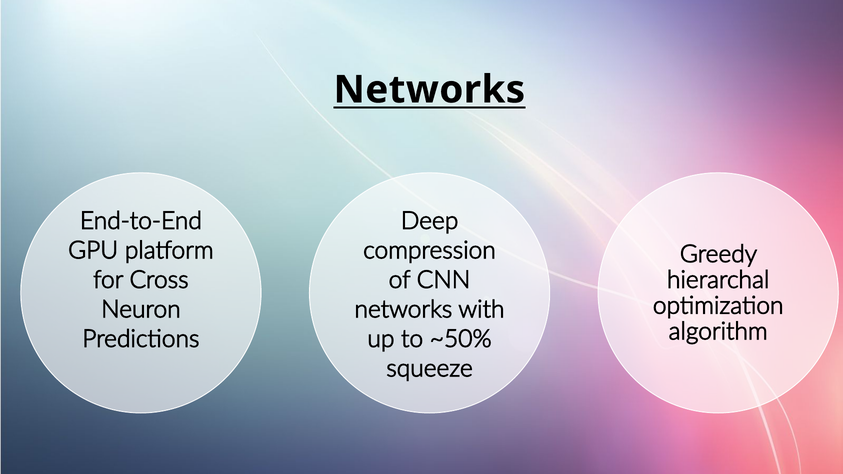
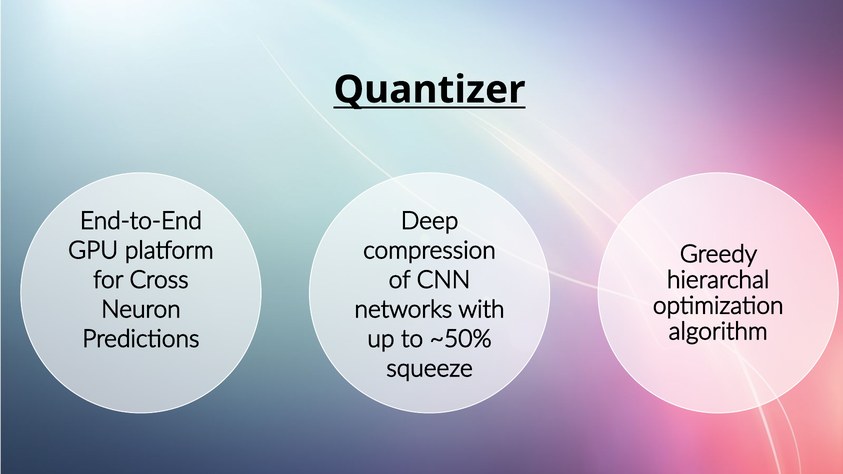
Networks at (429, 90): Networks -> Quantizer
